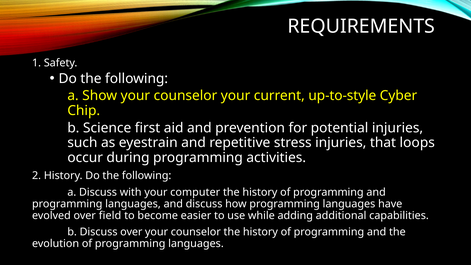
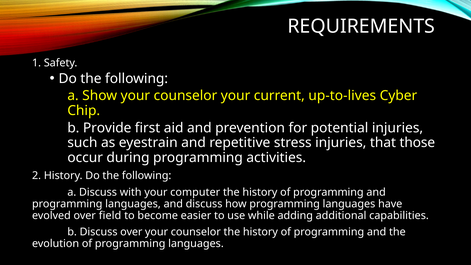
up-to-style: up-to-style -> up-to-lives
Science: Science -> Provide
loops: loops -> those
